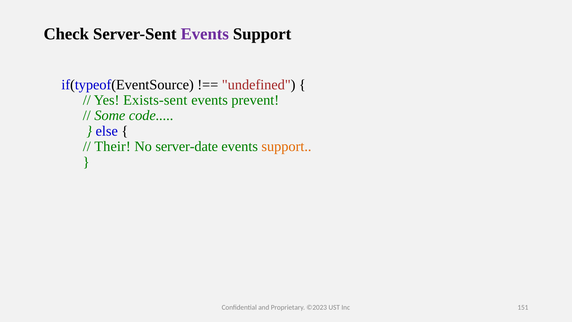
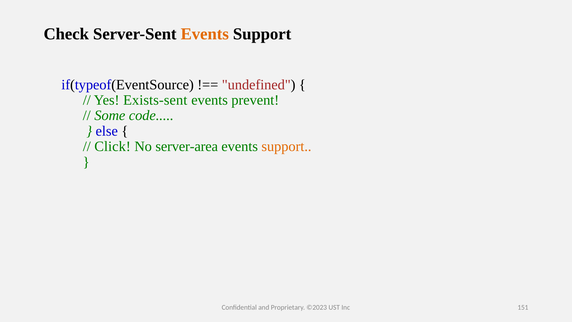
Events at (205, 34) colour: purple -> orange
Their: Their -> Click
server-date: server-date -> server-area
